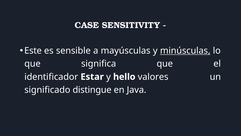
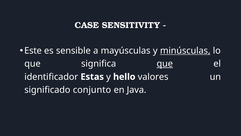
que at (165, 64) underline: none -> present
Estar: Estar -> Estas
distingue: distingue -> conjunto
